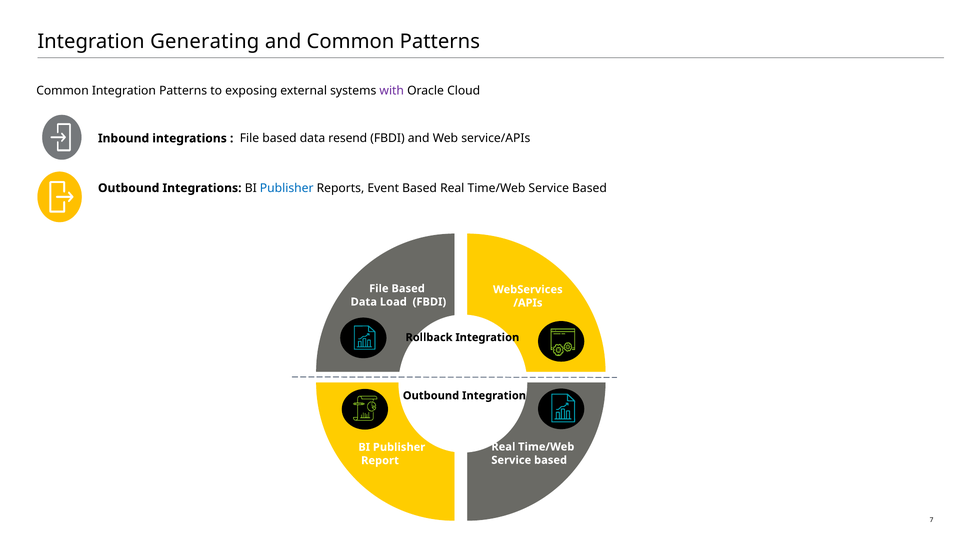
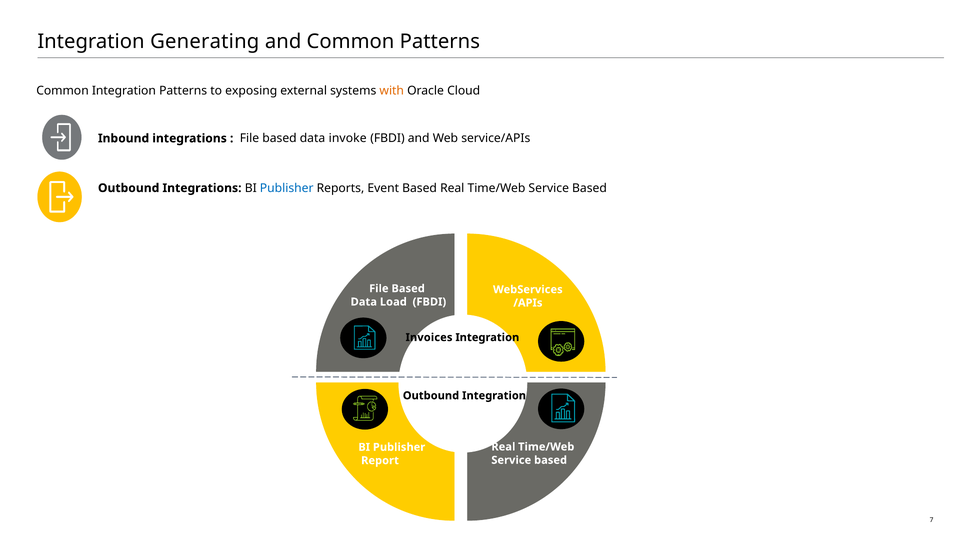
with colour: purple -> orange
resend: resend -> invoke
Rollback: Rollback -> Invoices
